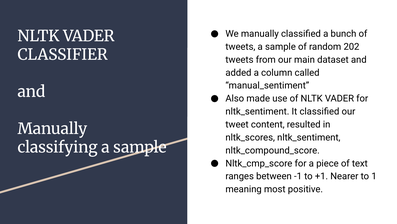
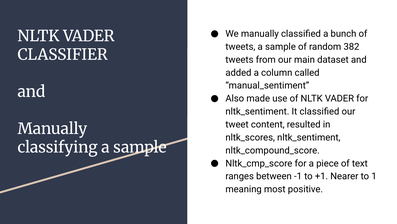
202: 202 -> 382
